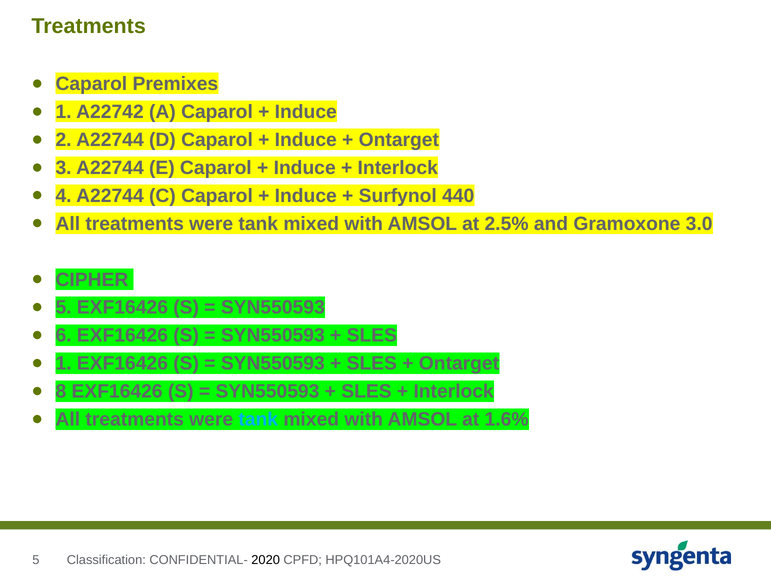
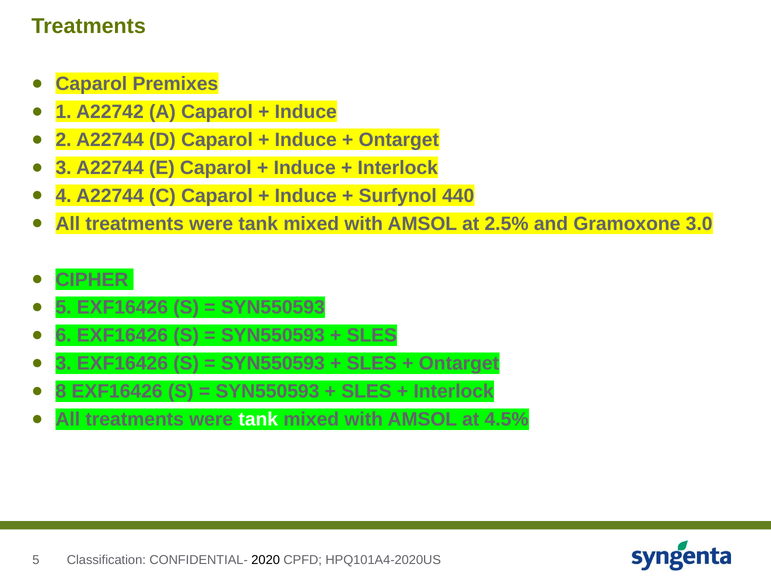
1 at (64, 363): 1 -> 3
tank at (258, 419) colour: light blue -> white
1.6%: 1.6% -> 4.5%
